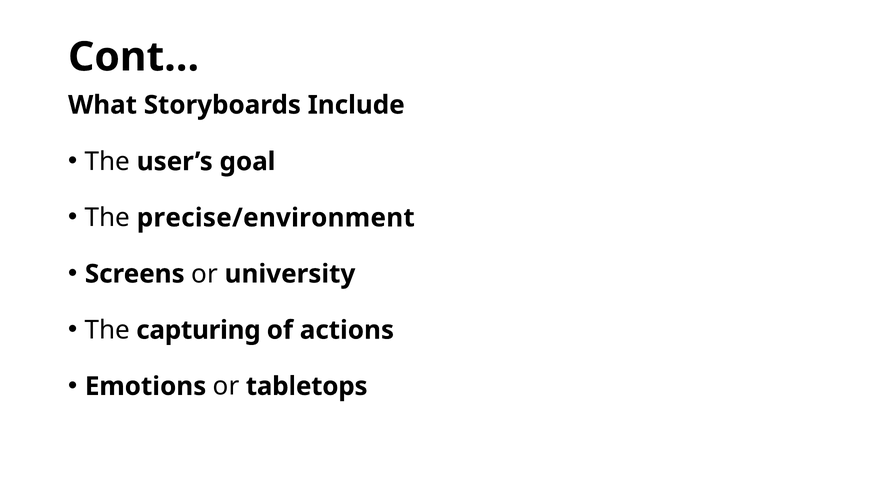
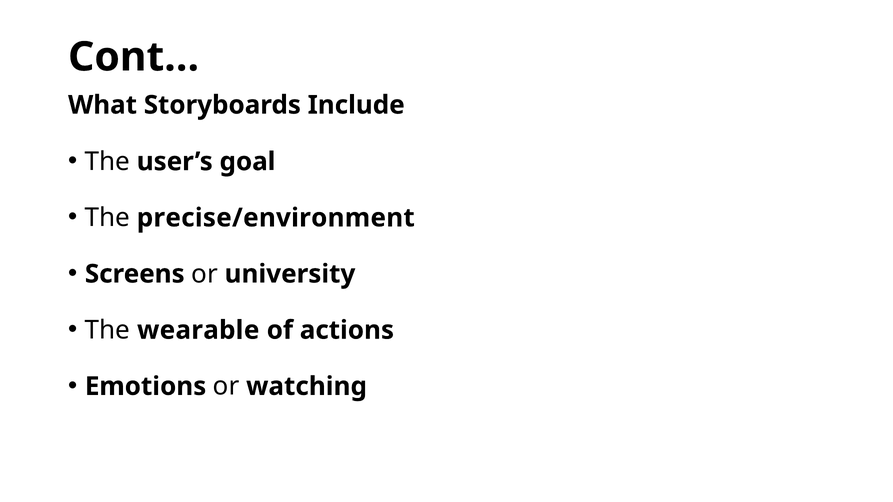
capturing: capturing -> wearable
tabletops: tabletops -> watching
